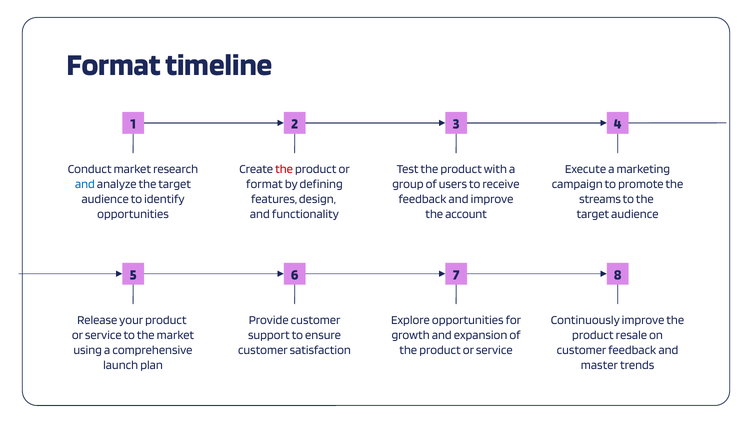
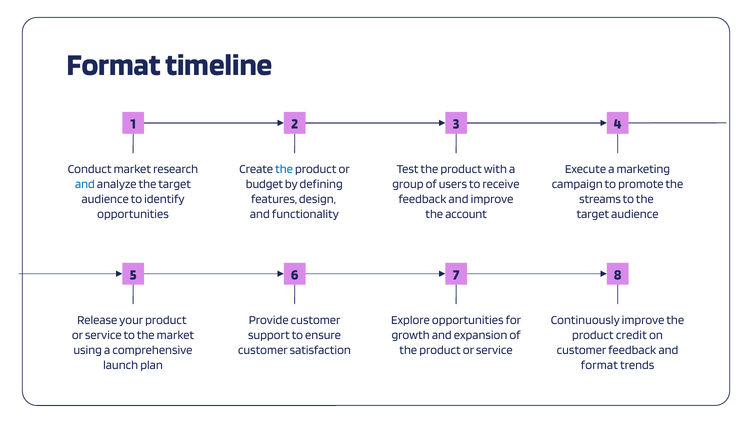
the at (284, 169) colour: red -> blue
format at (264, 184): format -> budget
resale: resale -> credit
master at (599, 365): master -> format
